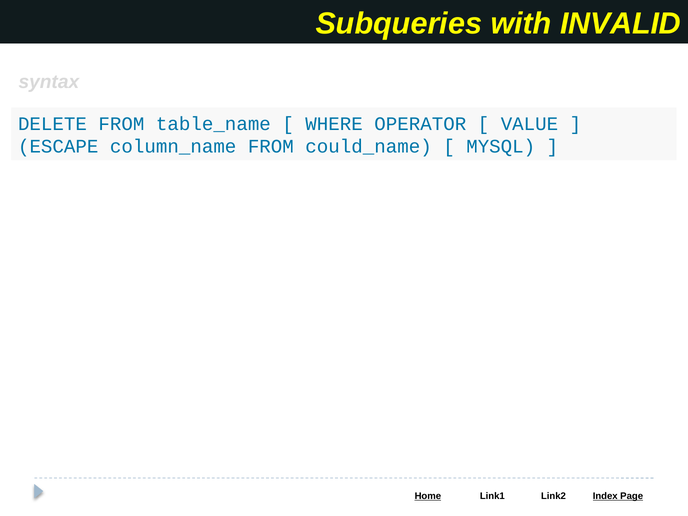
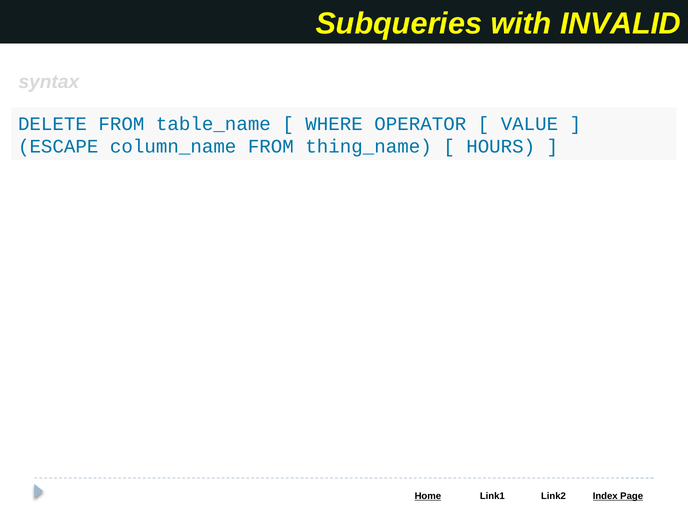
could_name: could_name -> thing_name
MYSQL: MYSQL -> HOURS
